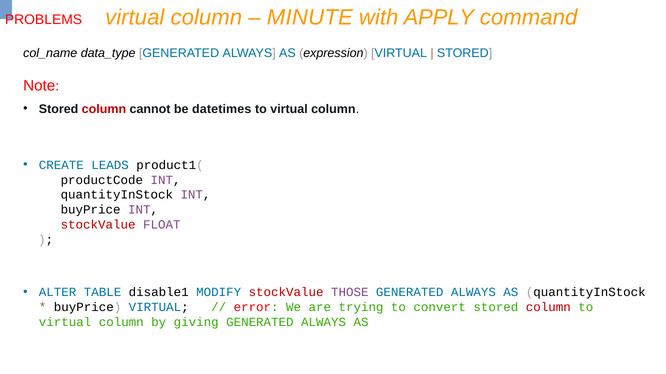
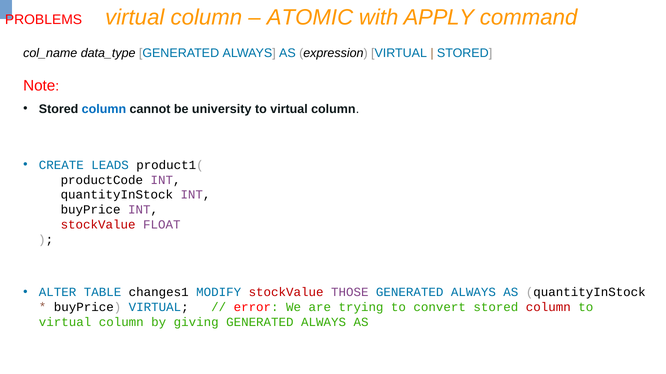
MINUTE: MINUTE -> ATOMIC
column at (104, 109) colour: red -> blue
datetimes: datetimes -> university
disable1: disable1 -> changes1
